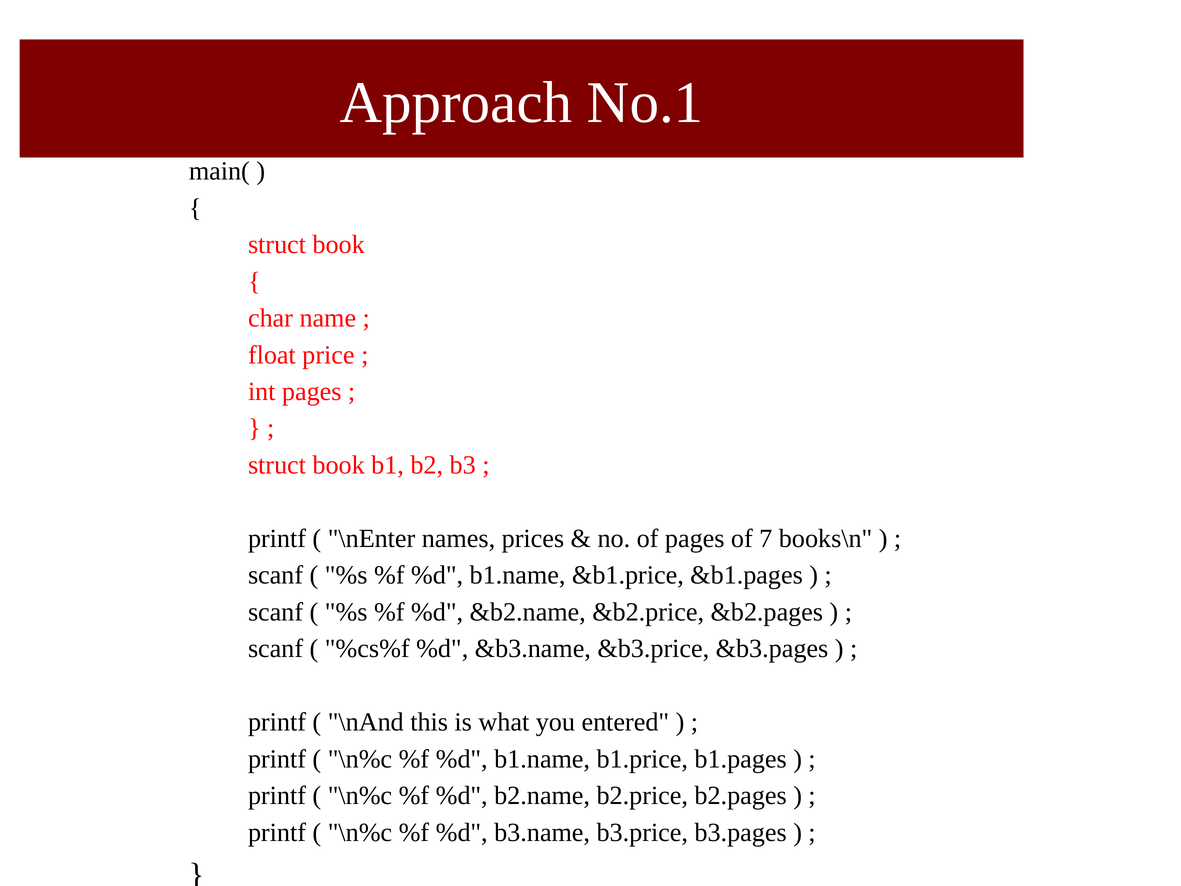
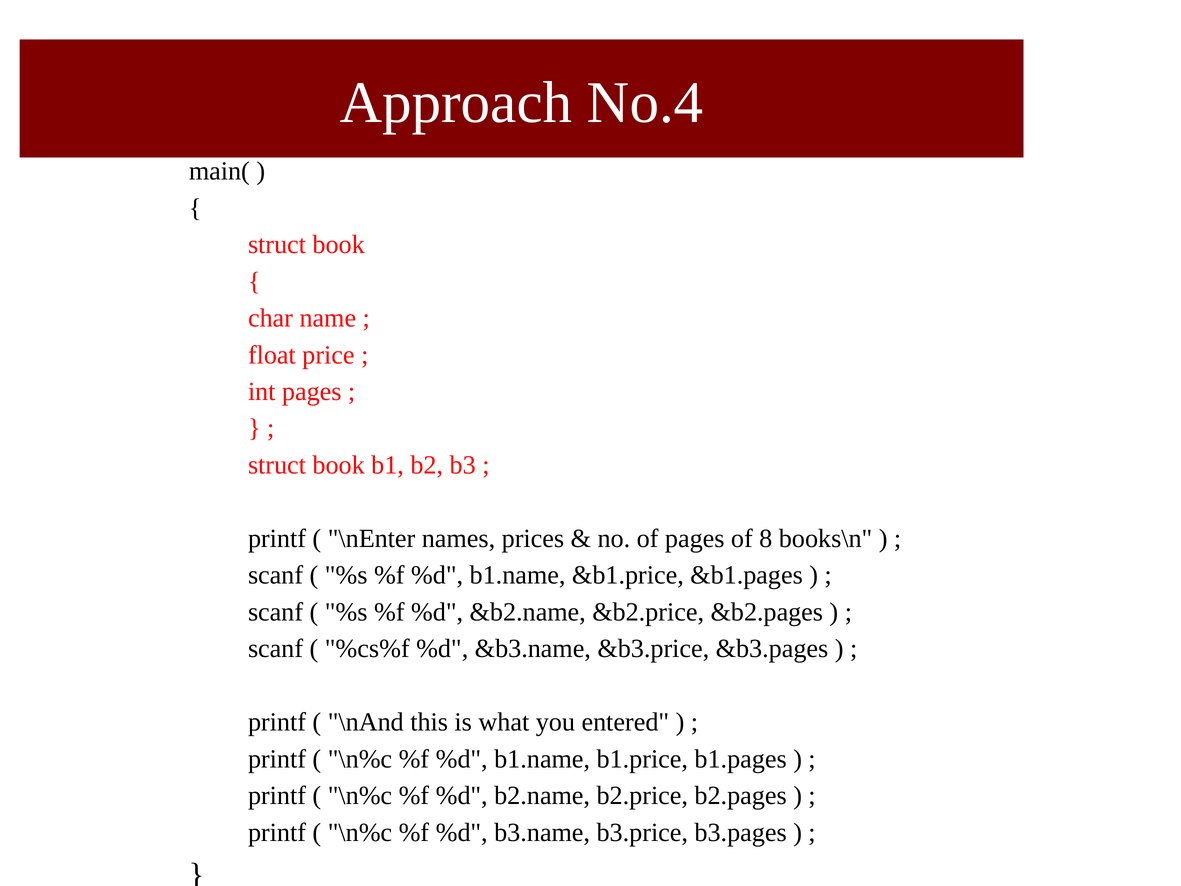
No.1: No.1 -> No.4
7: 7 -> 8
